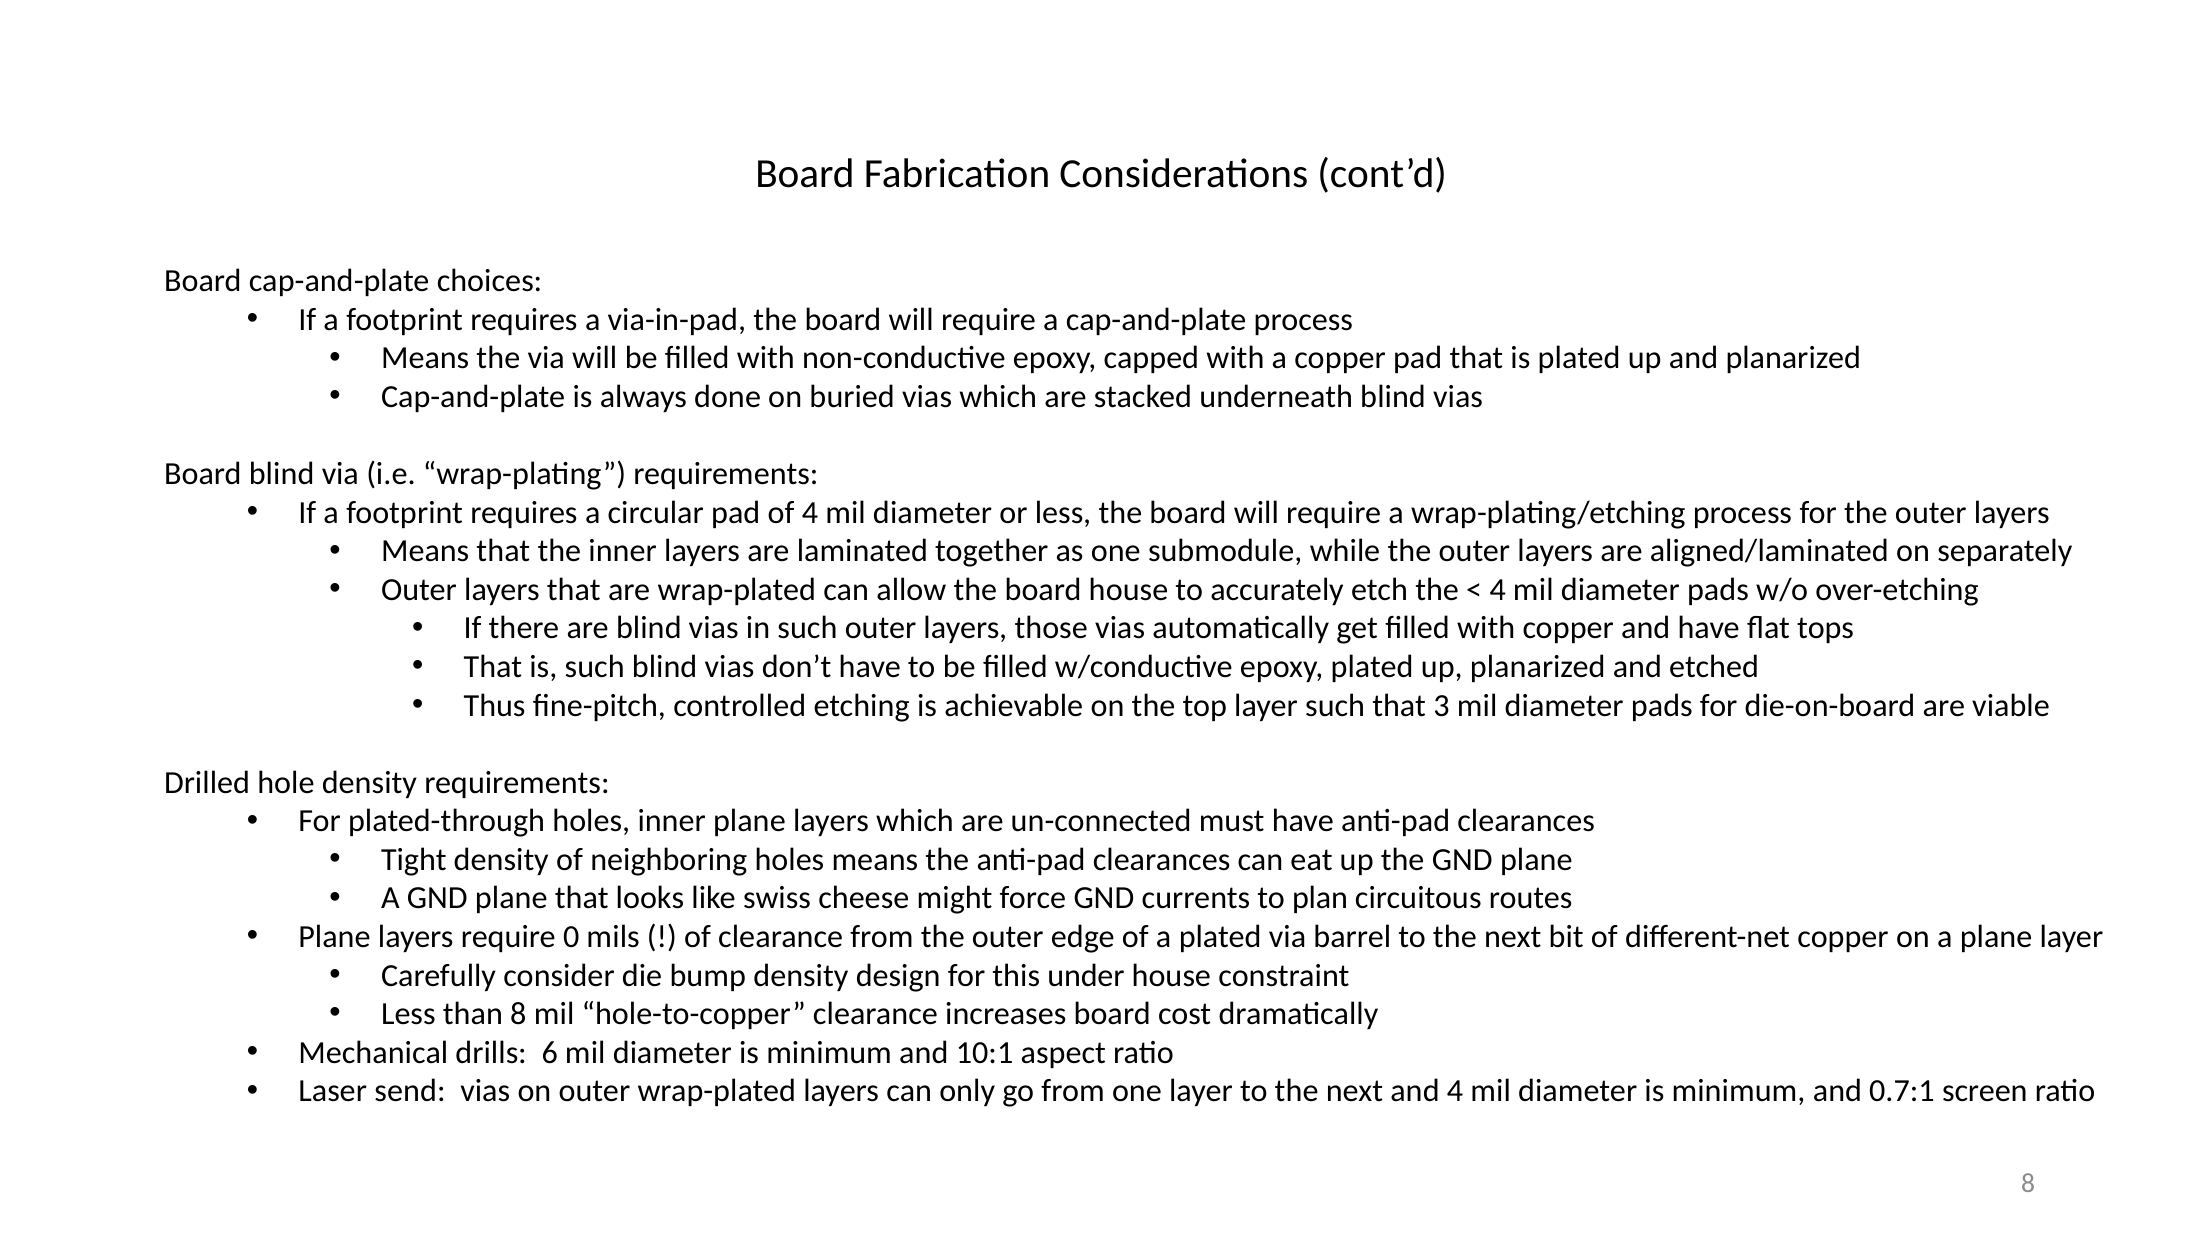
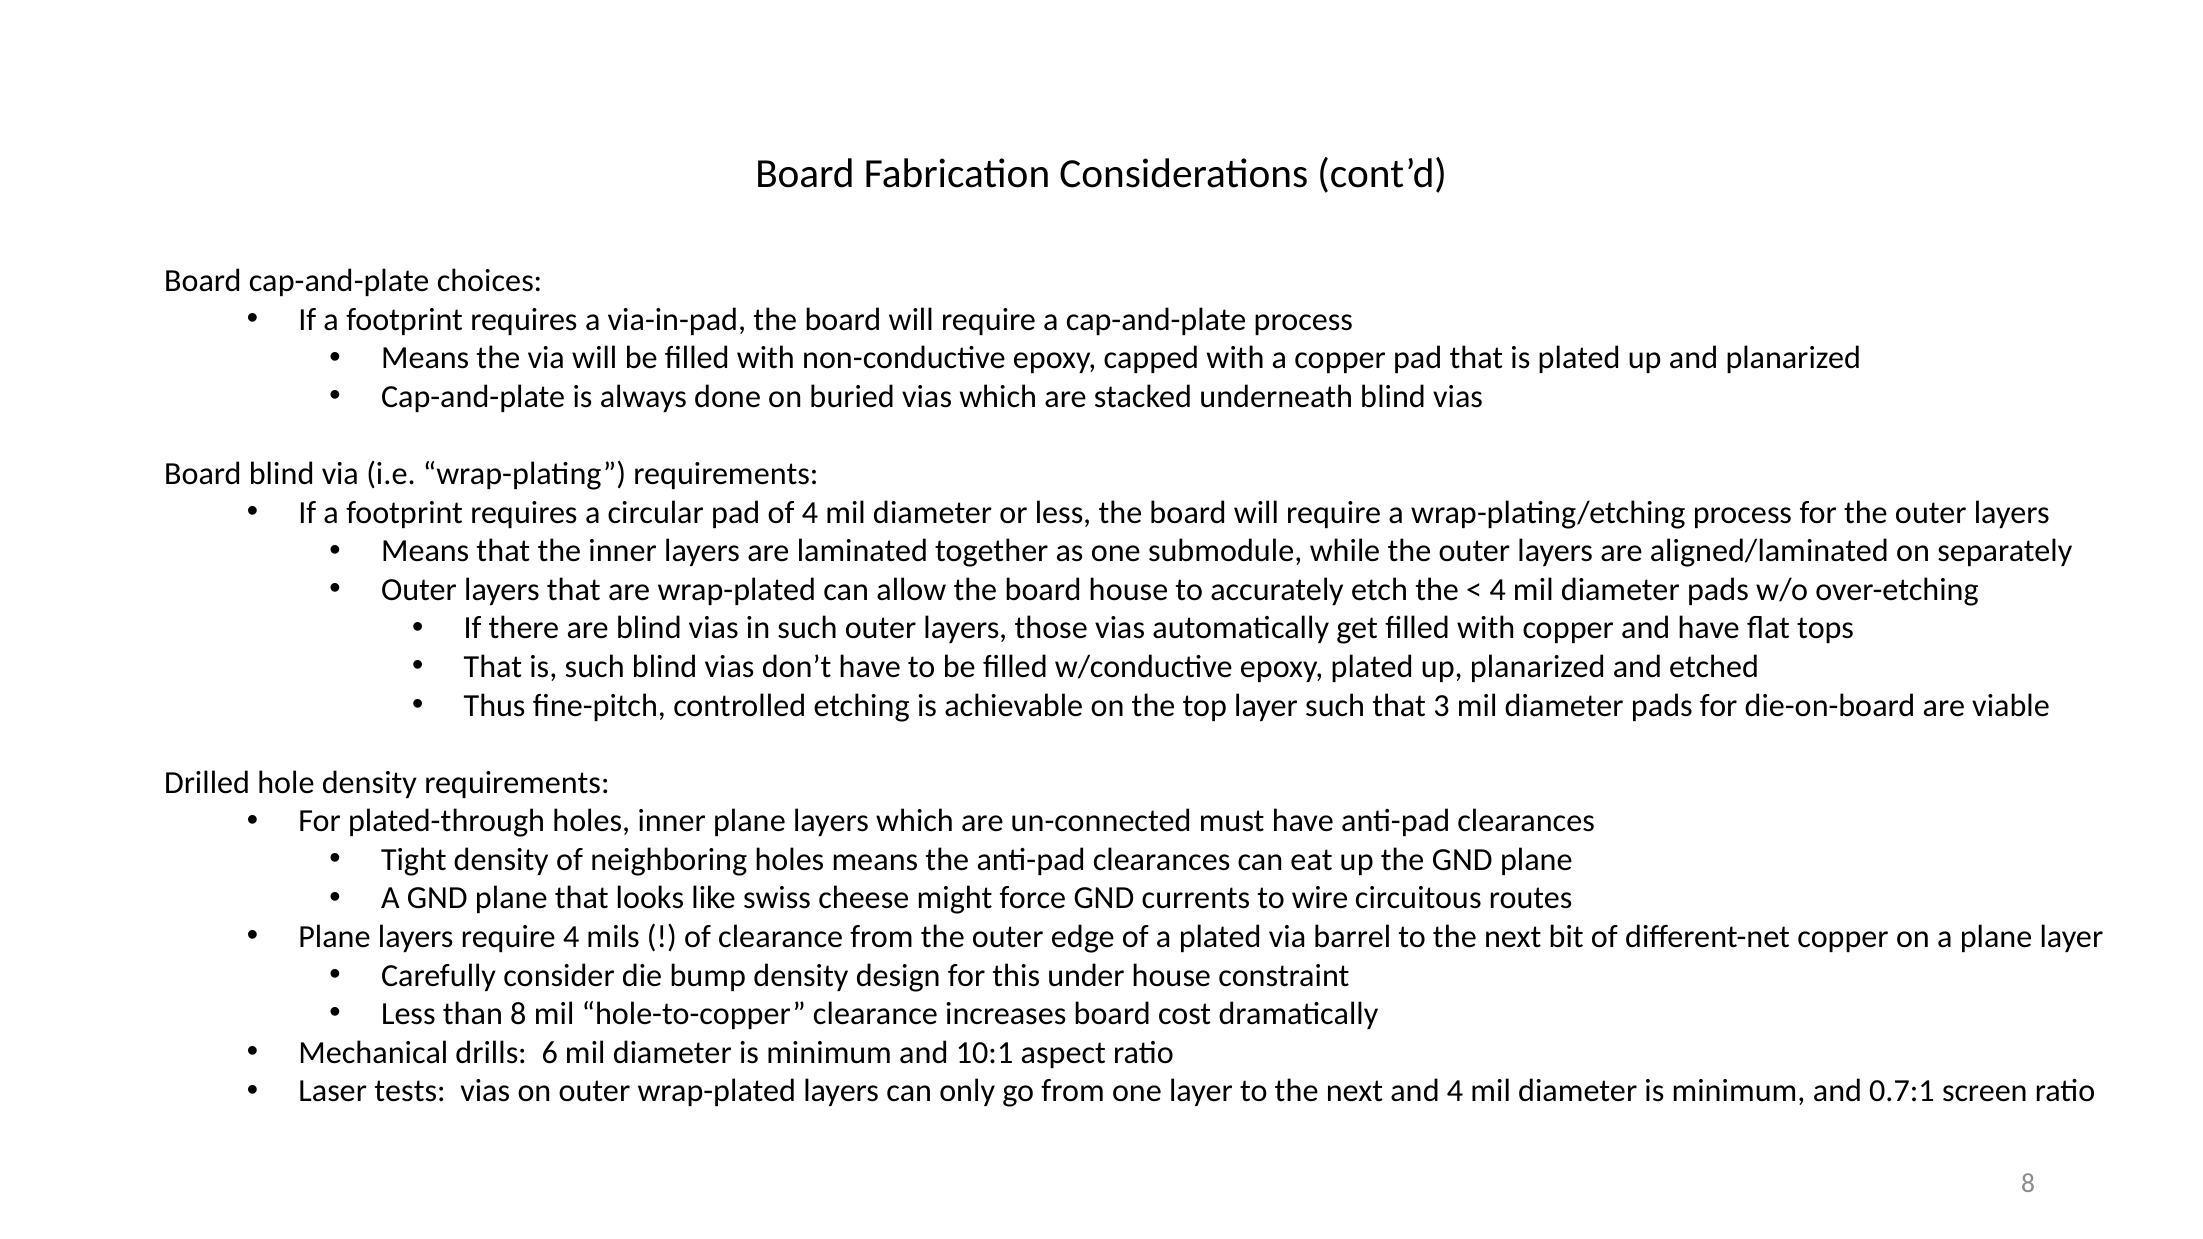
plan: plan -> wire
require 0: 0 -> 4
send: send -> tests
